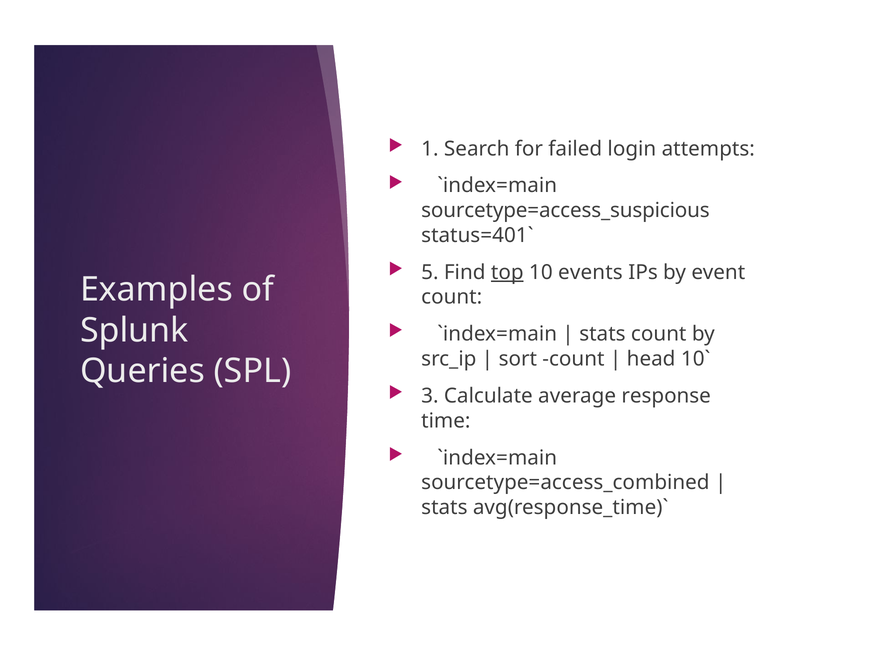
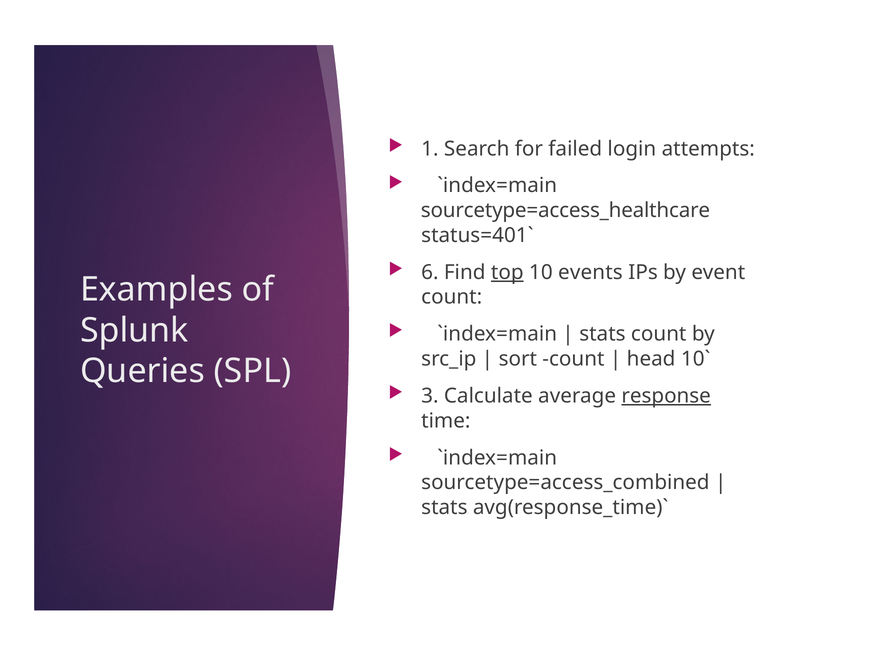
sourcetype=access_suspicious: sourcetype=access_suspicious -> sourcetype=access_healthcare
5: 5 -> 6
response underline: none -> present
